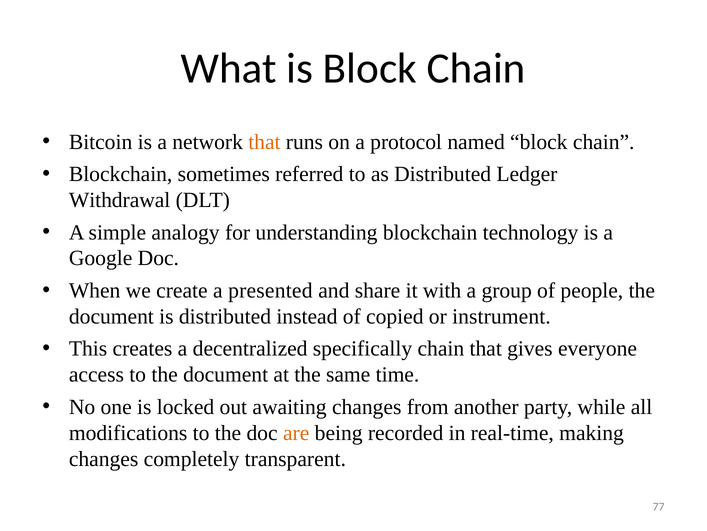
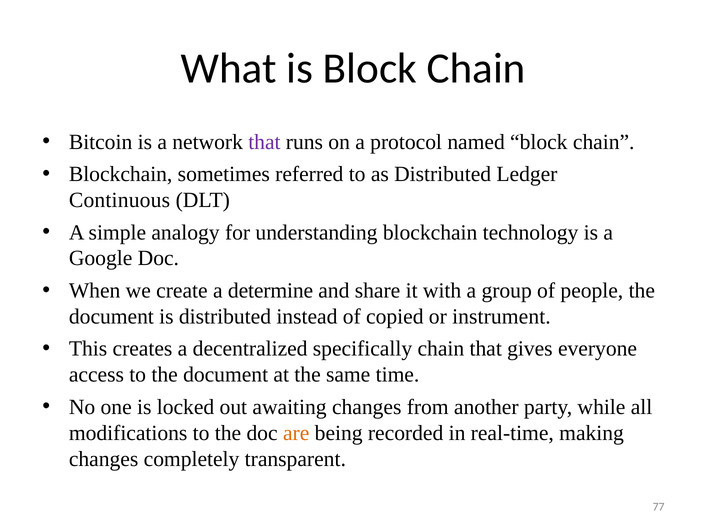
that at (264, 142) colour: orange -> purple
Withdrawal: Withdrawal -> Continuous
presented: presented -> determine
